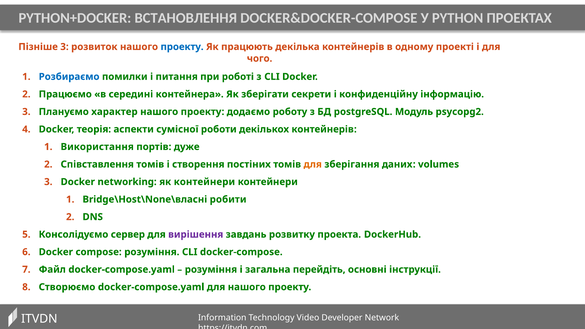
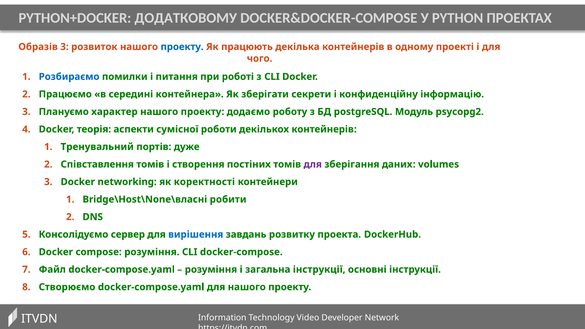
ВСТАНОВЛЕННЯ: ВСТАНОВЛЕННЯ -> ДОДАТКОВОМУ
Пізніше: Пізніше -> Образів
Використання: Використання -> Тренувальний
для at (313, 164) colour: orange -> purple
як контейнери: контейнери -> коректності
вирішення colour: purple -> blue
загальна перейдіть: перейдіть -> інструкції
